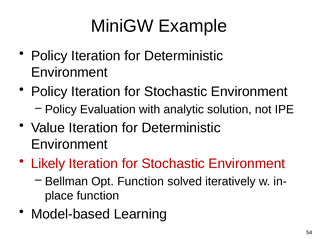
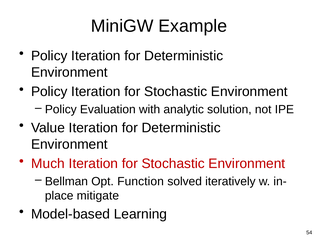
Likely: Likely -> Much
function at (98, 195): function -> mitigate
